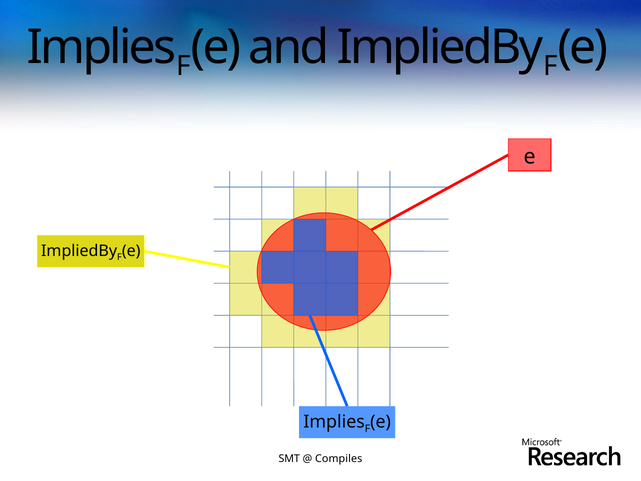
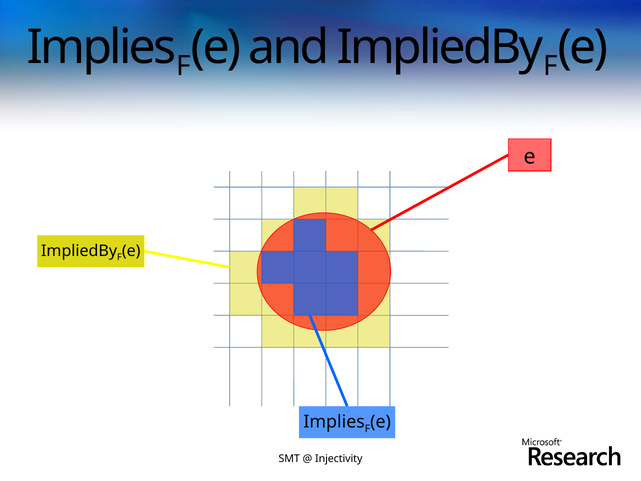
Compiles: Compiles -> Injectivity
